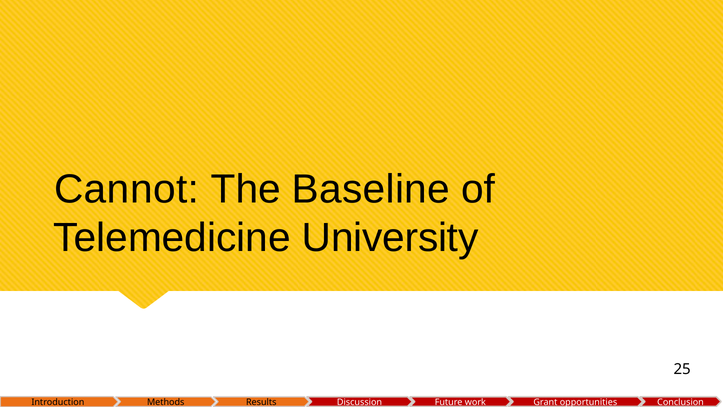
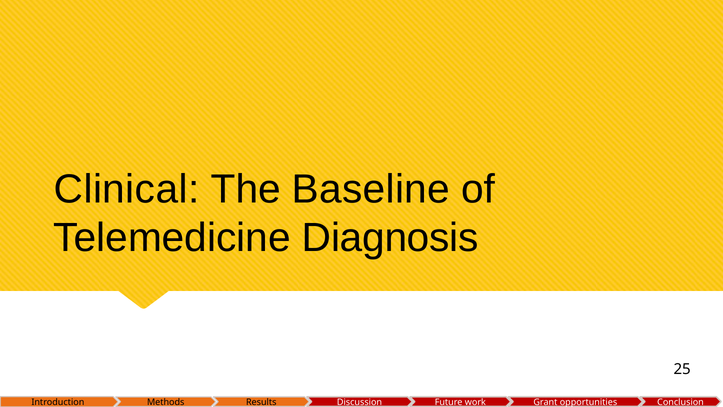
Cannot: Cannot -> Clinical
University: University -> Diagnosis
